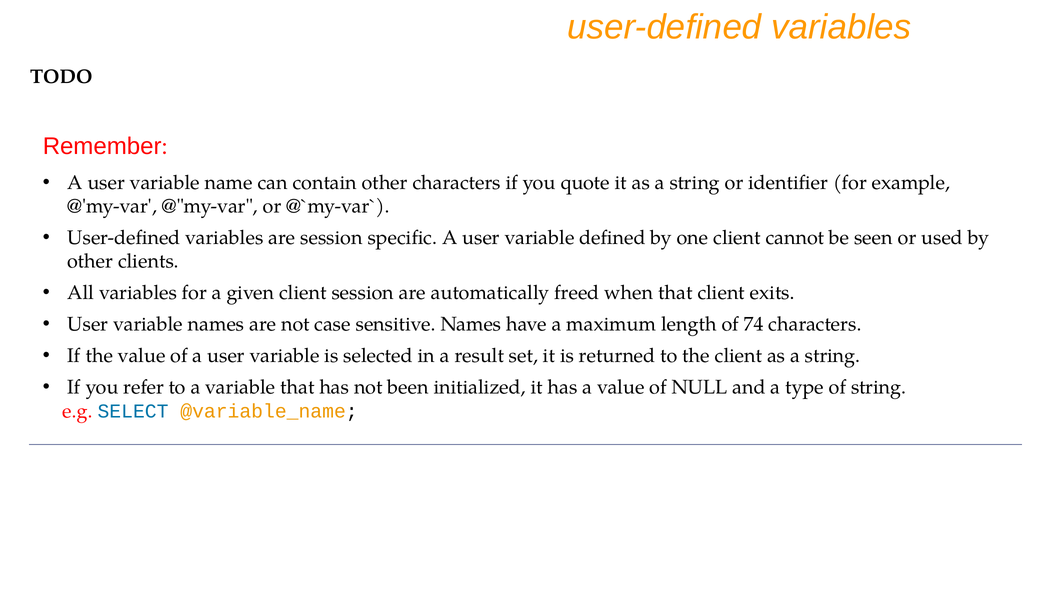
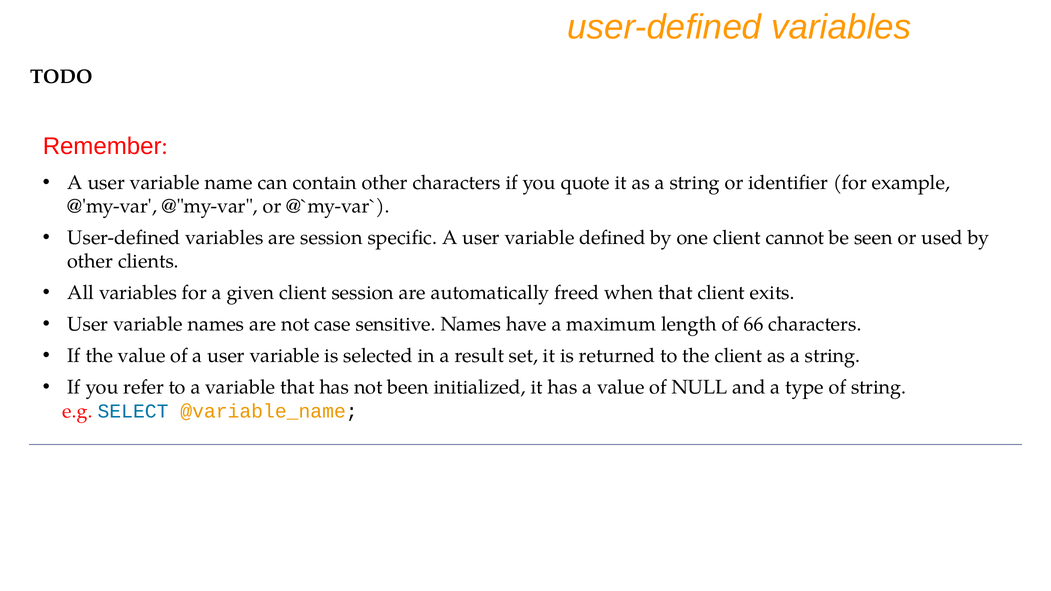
74: 74 -> 66
